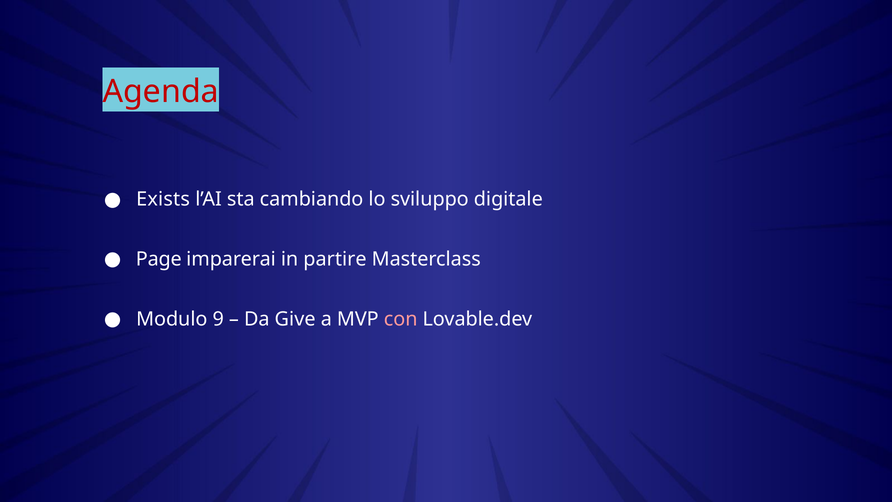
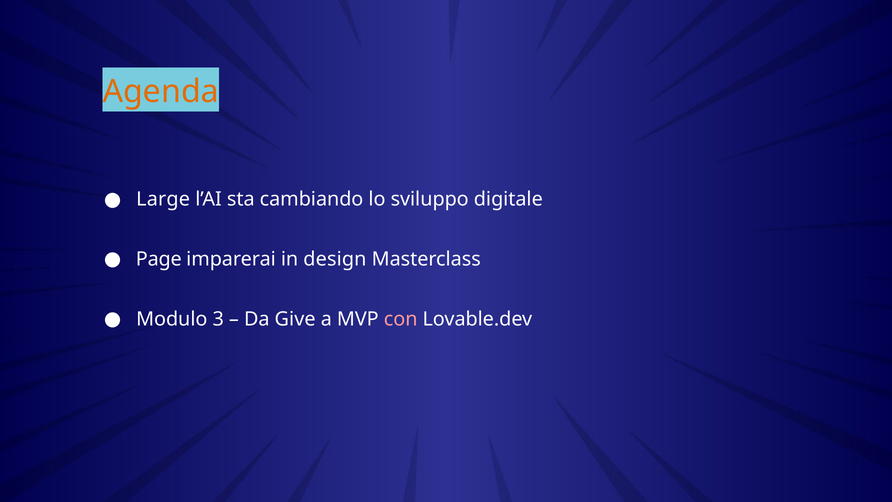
Agenda colour: red -> orange
Exists: Exists -> Large
partire: partire -> design
9: 9 -> 3
